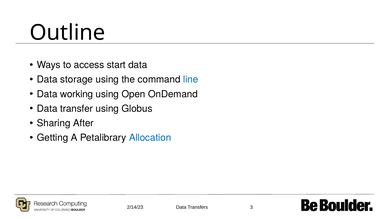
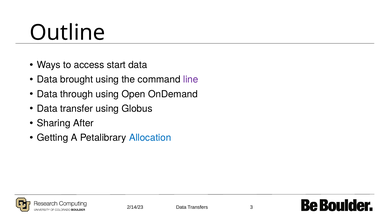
storage: storage -> brought
line colour: blue -> purple
working: working -> through
